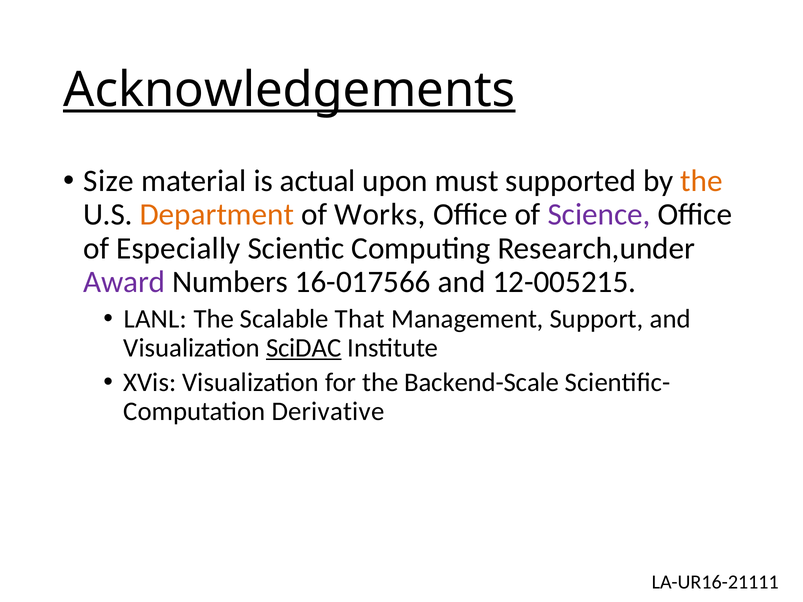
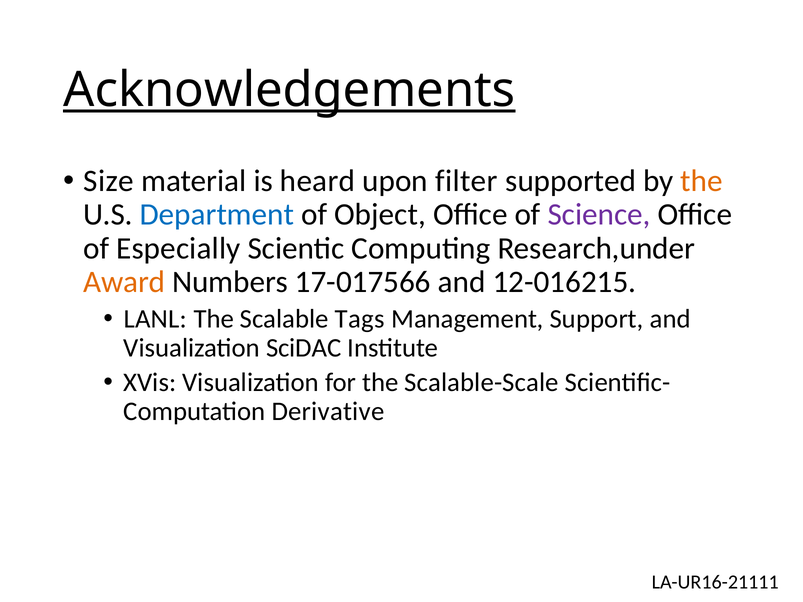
actual: actual -> heard
must: must -> filter
Department colour: orange -> blue
Works: Works -> Object
Award colour: purple -> orange
16-017566: 16-017566 -> 17-017566
12-005215: 12-005215 -> 12-016215
That: That -> Tags
SciDAC underline: present -> none
Backend-Scale: Backend-Scale -> Scalable-Scale
